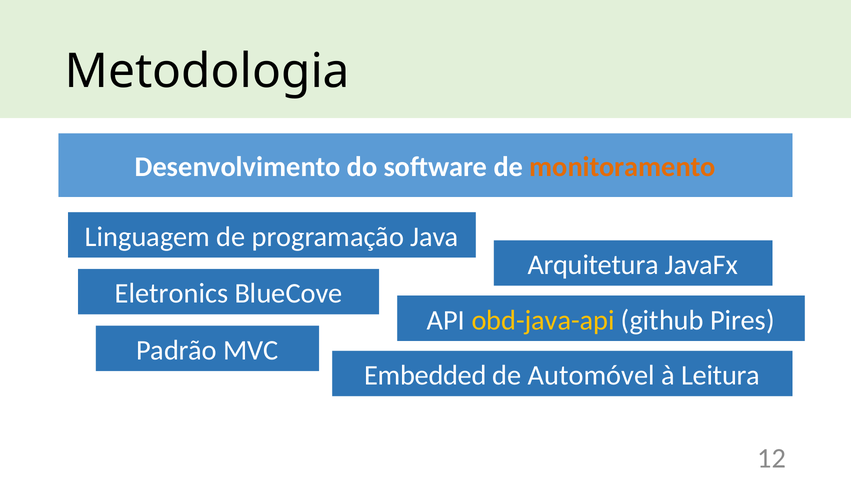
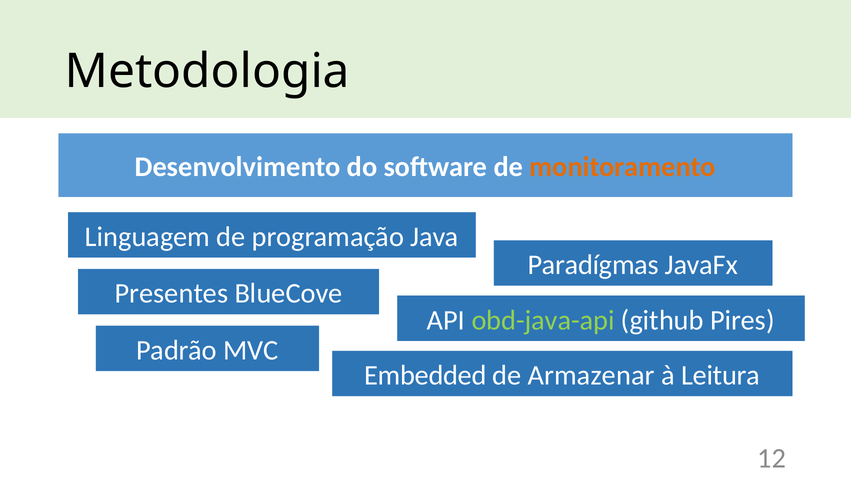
Arquitetura: Arquitetura -> Paradígmas
Eletronics: Eletronics -> Presentes
obd-java-api colour: yellow -> light green
Automóvel: Automóvel -> Armazenar
